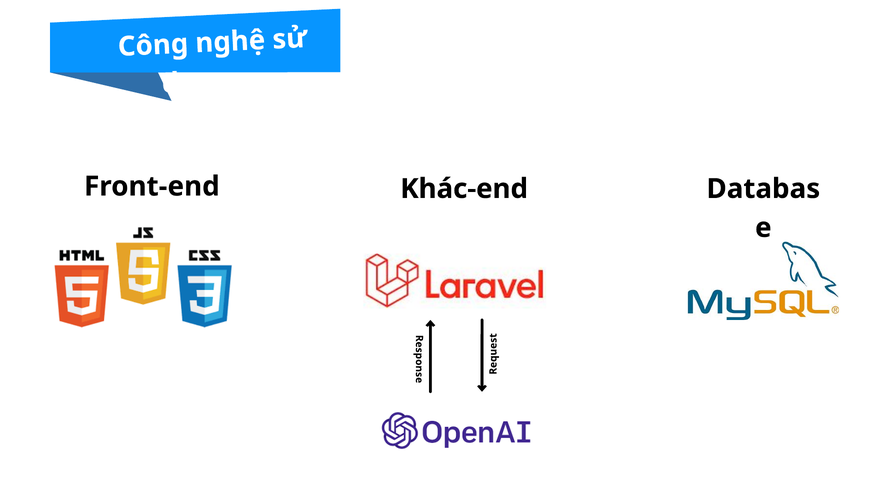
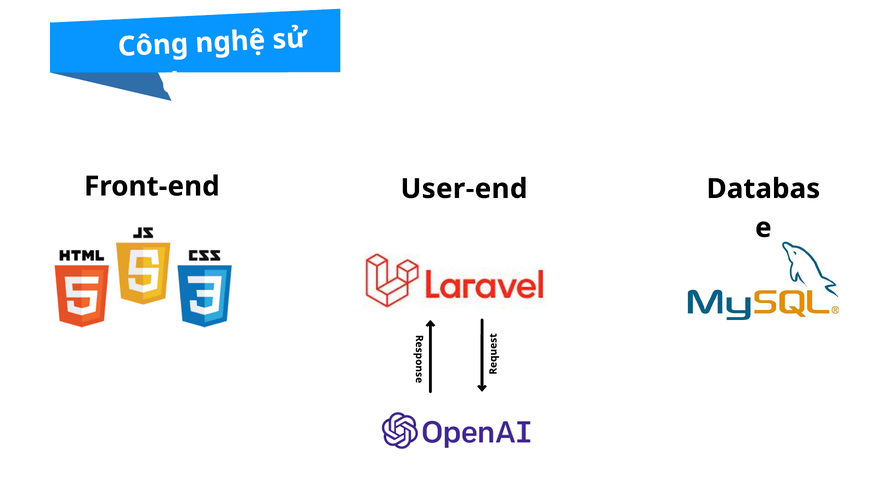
Khác-end: Khác-end -> User-end
